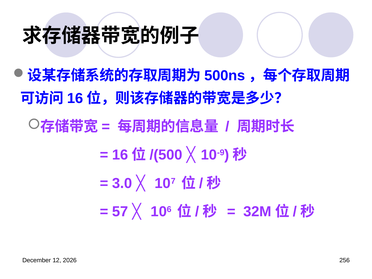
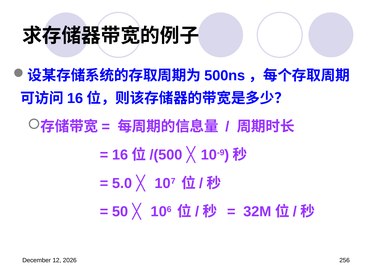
3.0: 3.0 -> 5.0
57: 57 -> 50
